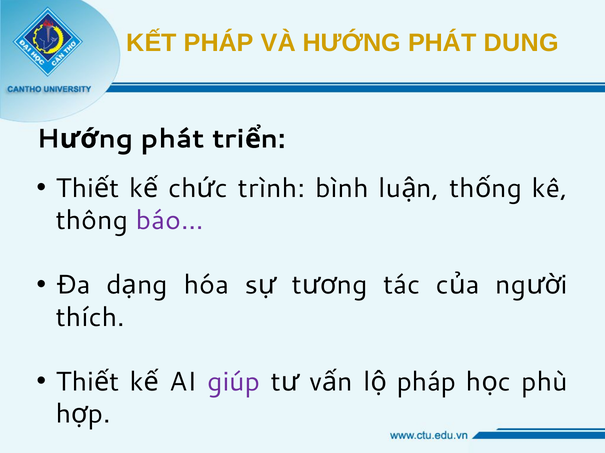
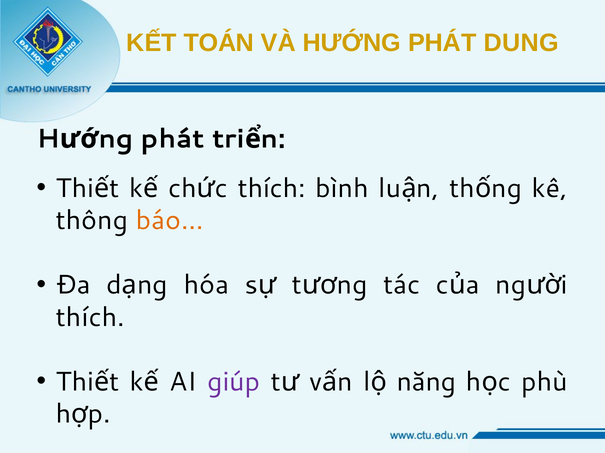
KẾT PHÁP: PHÁP -> TOÁN
trình at (272, 189): trình -> thích
báo… colour: purple -> orange
pháp at (426, 382): pháp -> năng
